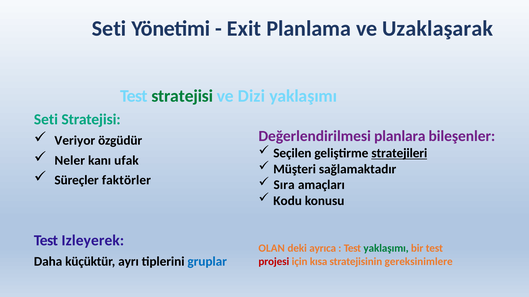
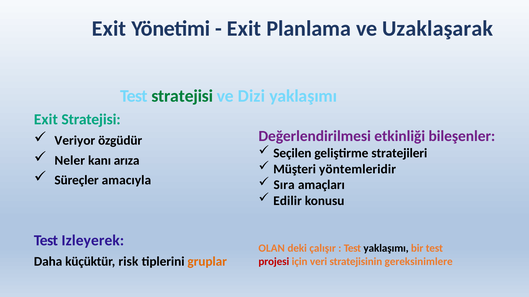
Seti at (109, 29): Seti -> Exit
Seti at (46, 120): Seti -> Exit
planlara: planlara -> etkinliği
stratejileri underline: present -> none
ufak: ufak -> arıza
sağlamaktadır: sağlamaktadır -> yöntemleridir
faktörler: faktörler -> amacıyla
Kodu: Kodu -> Edilir
ayrıca: ayrıca -> çalışır
yaklaşımı at (386, 249) colour: green -> black
ayrı: ayrı -> risk
gruplar colour: blue -> orange
kısa: kısa -> veri
